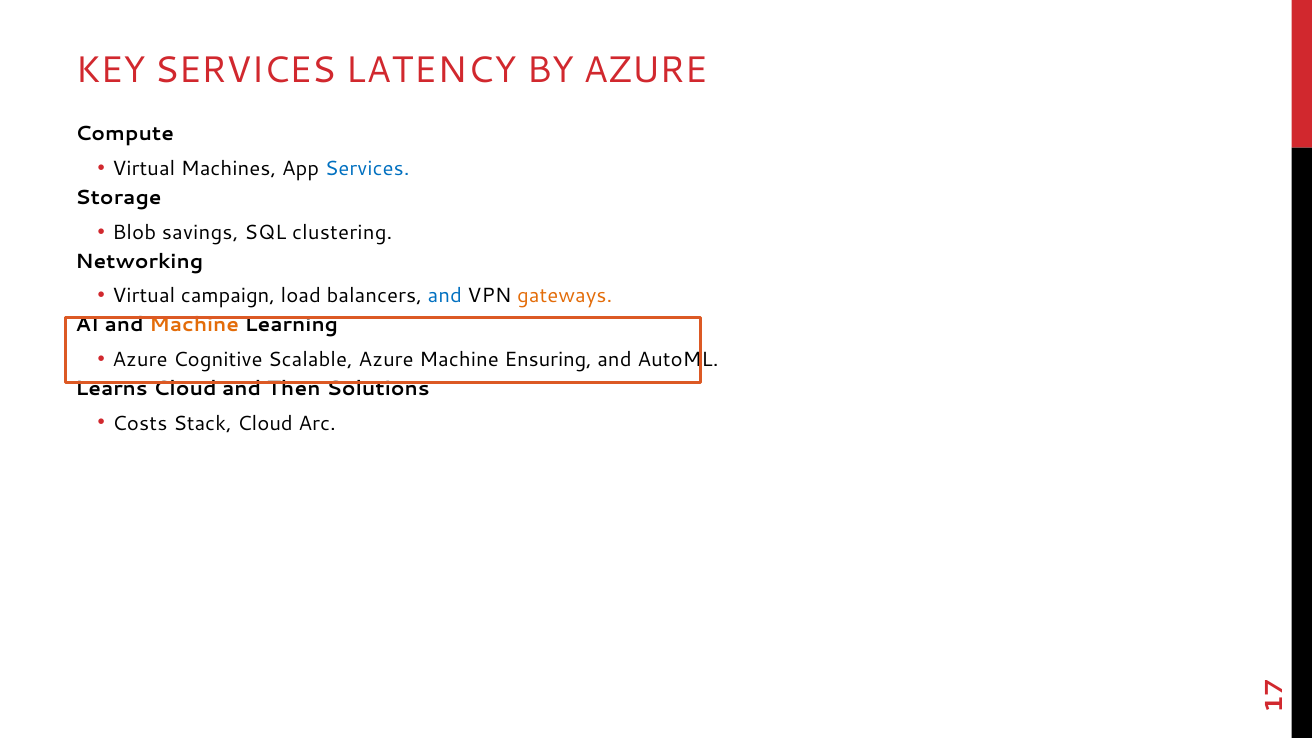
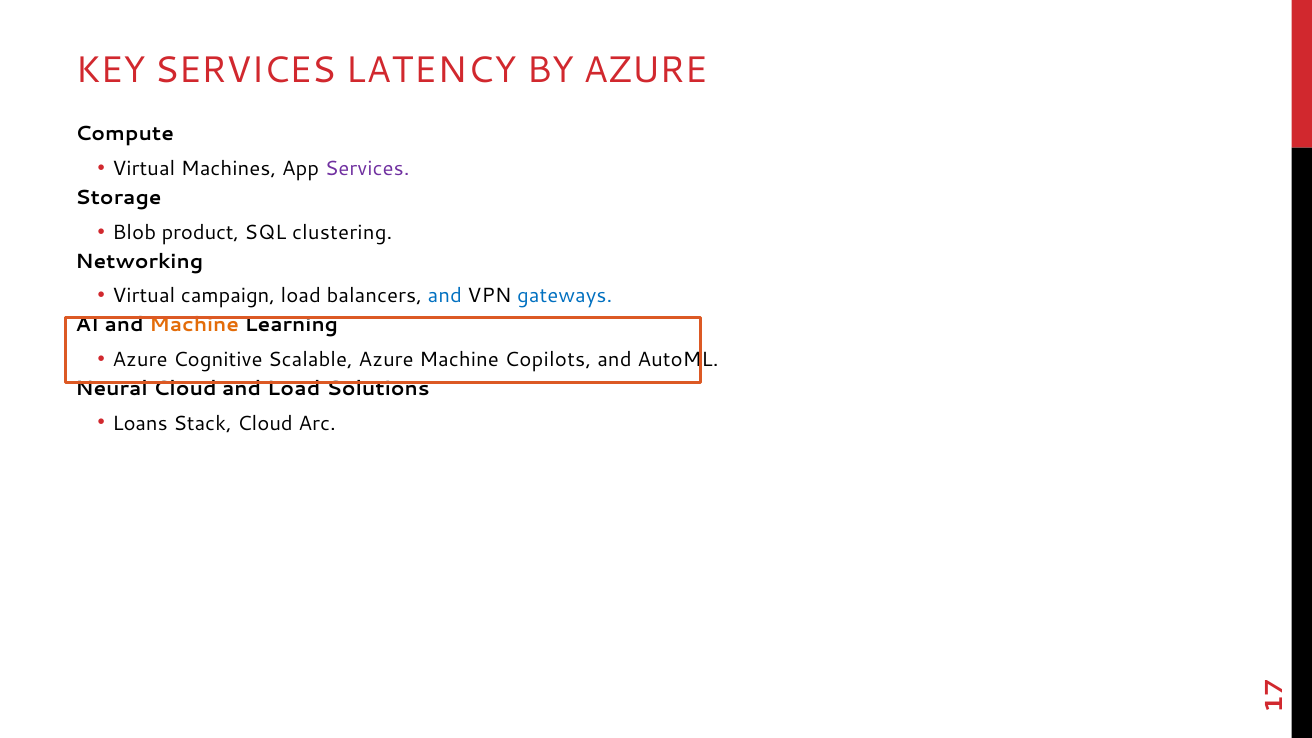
Services at (367, 169) colour: blue -> purple
savings: savings -> product
gateways colour: orange -> blue
Ensuring: Ensuring -> Copilots
Learns: Learns -> Neural
and Then: Then -> Load
Costs: Costs -> Loans
